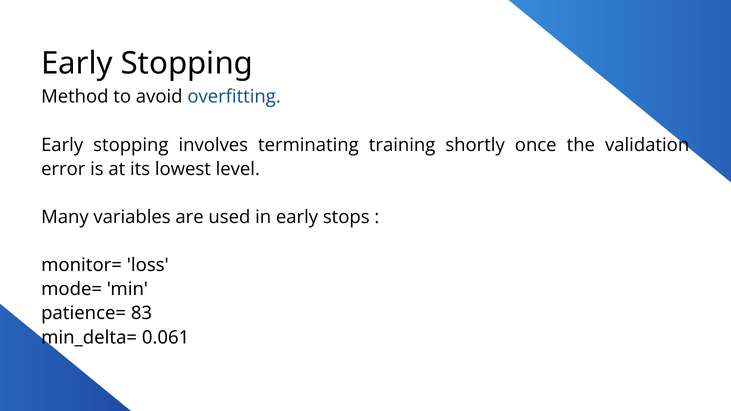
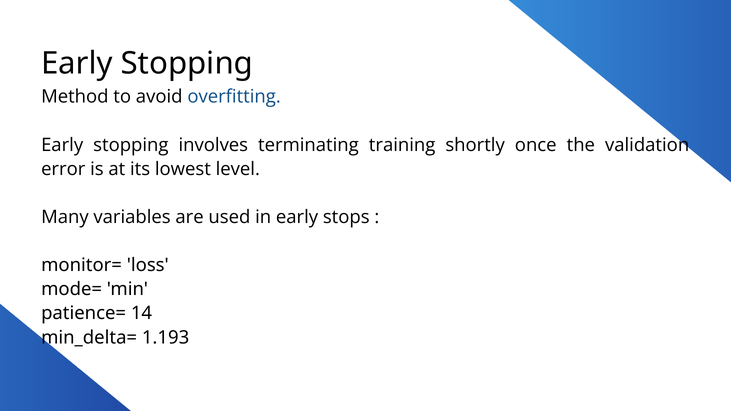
83: 83 -> 14
0.061: 0.061 -> 1.193
